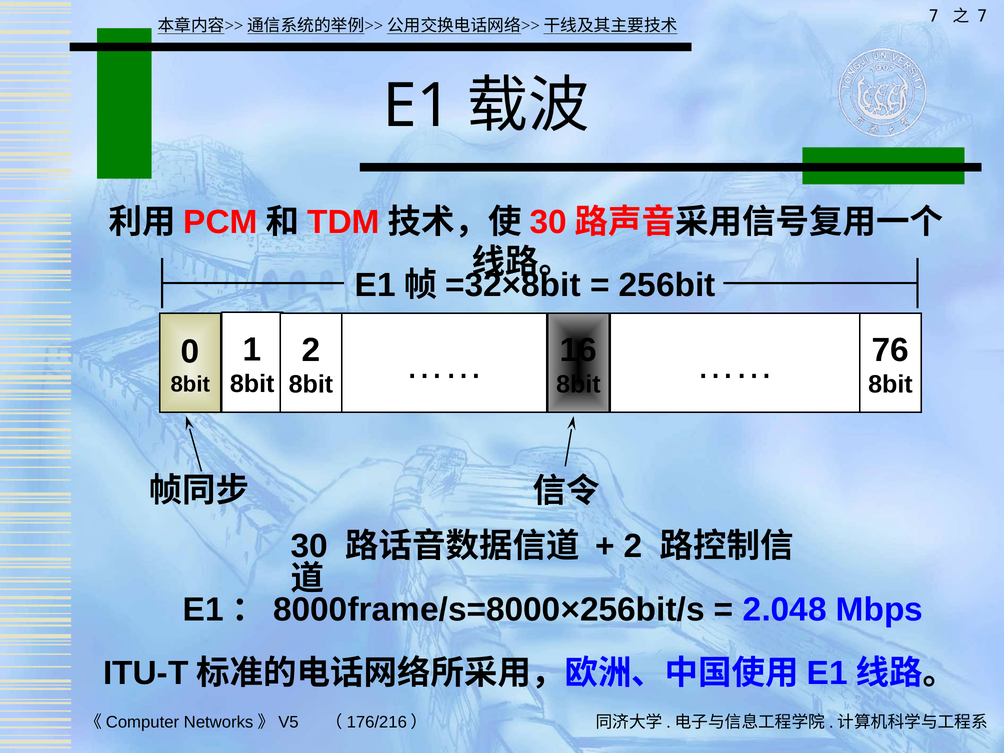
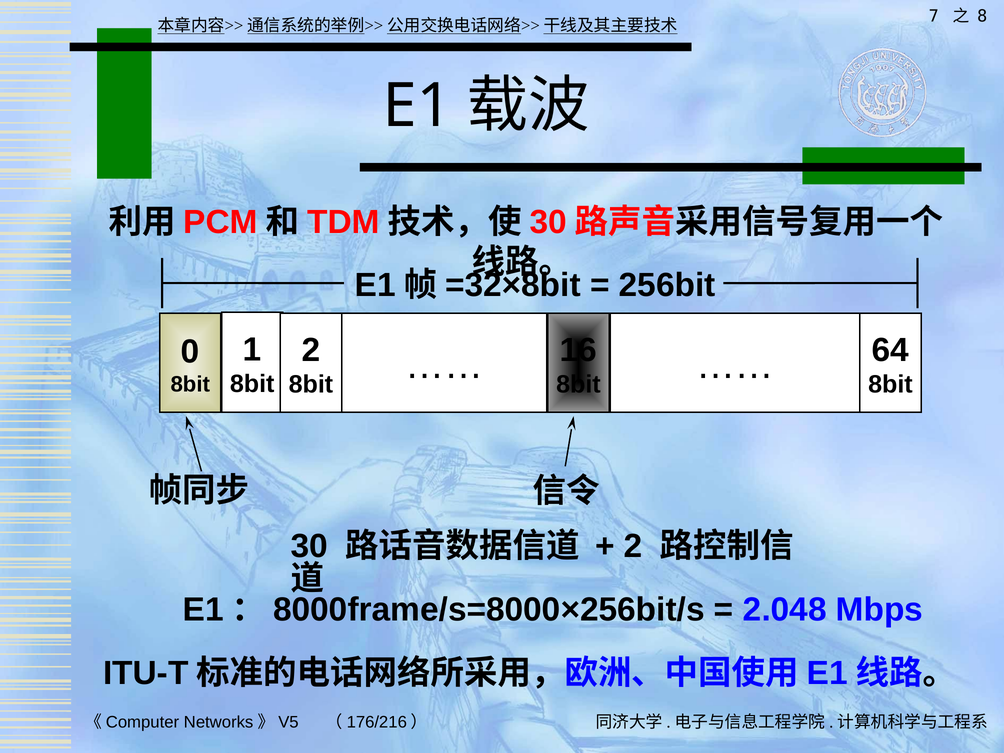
7 at (982, 16): 7 -> 8
76: 76 -> 64
